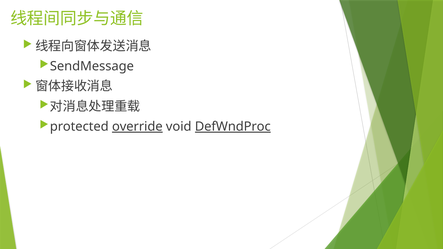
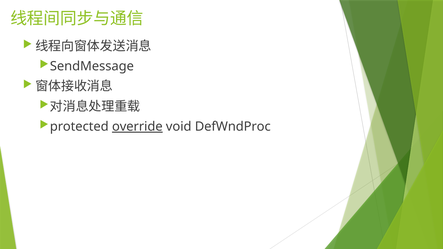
DefWndProc underline: present -> none
